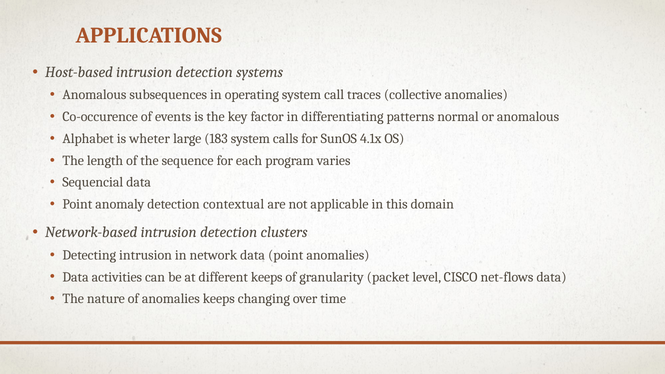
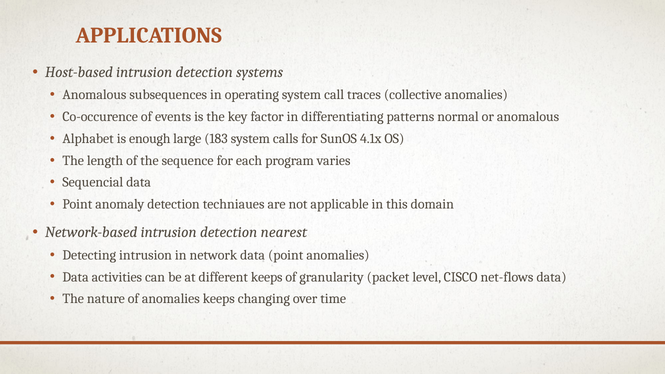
wheter: wheter -> enough
contextual: contextual -> techniaues
clusters: clusters -> nearest
